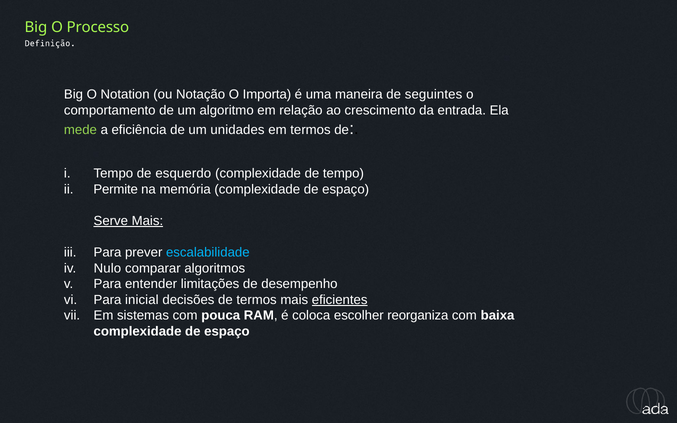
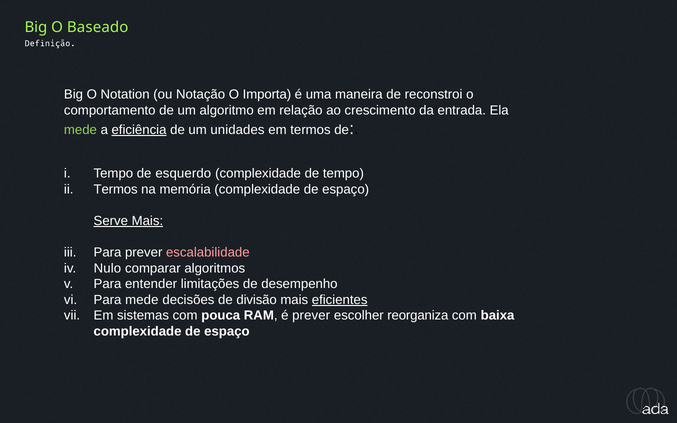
Processo: Processo -> Baseado
seguintes: seguintes -> reconstroi
eficiência underline: none -> present
Permite at (116, 189): Permite -> Termos
escalabilidade colour: light blue -> pink
Para inicial: inicial -> mede
de termos: termos -> divisão
é coloca: coloca -> prever
